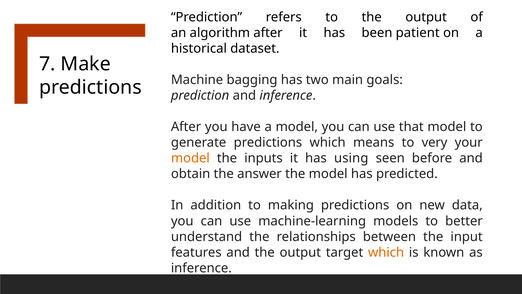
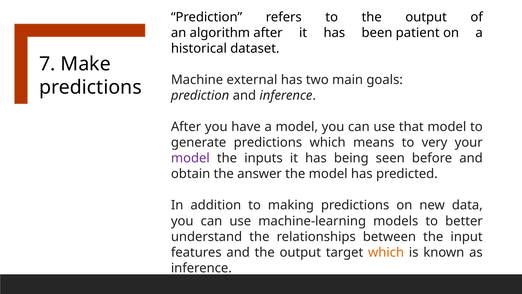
bagging: bagging -> external
model at (190, 158) colour: orange -> purple
using: using -> being
